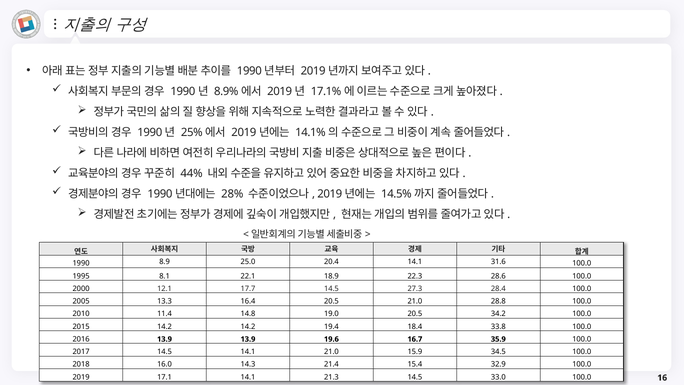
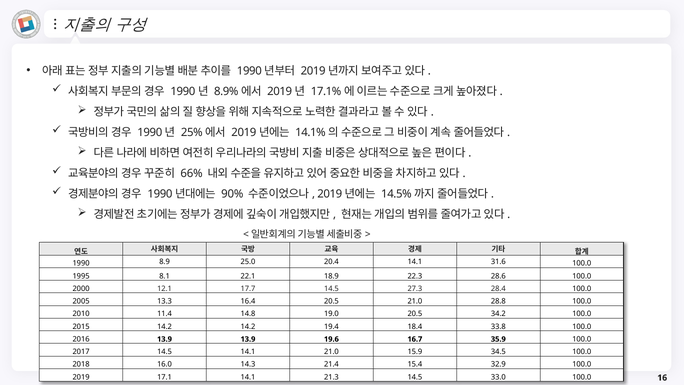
44%: 44% -> 66%
28%: 28% -> 90%
